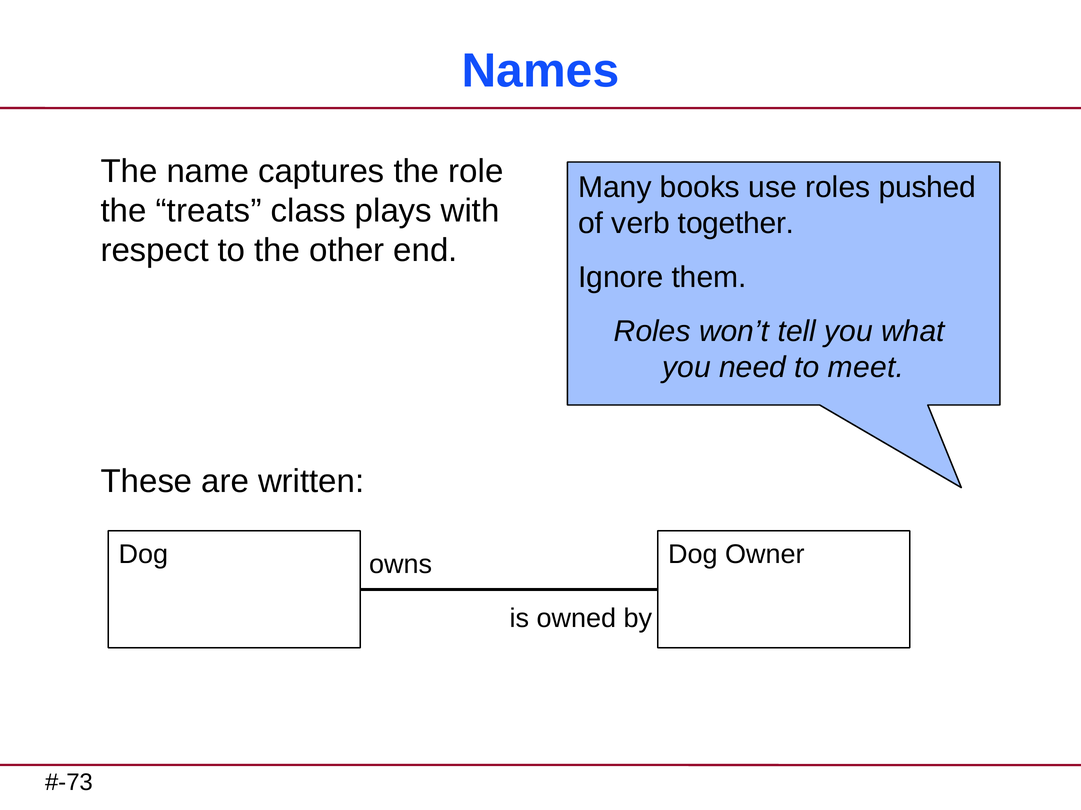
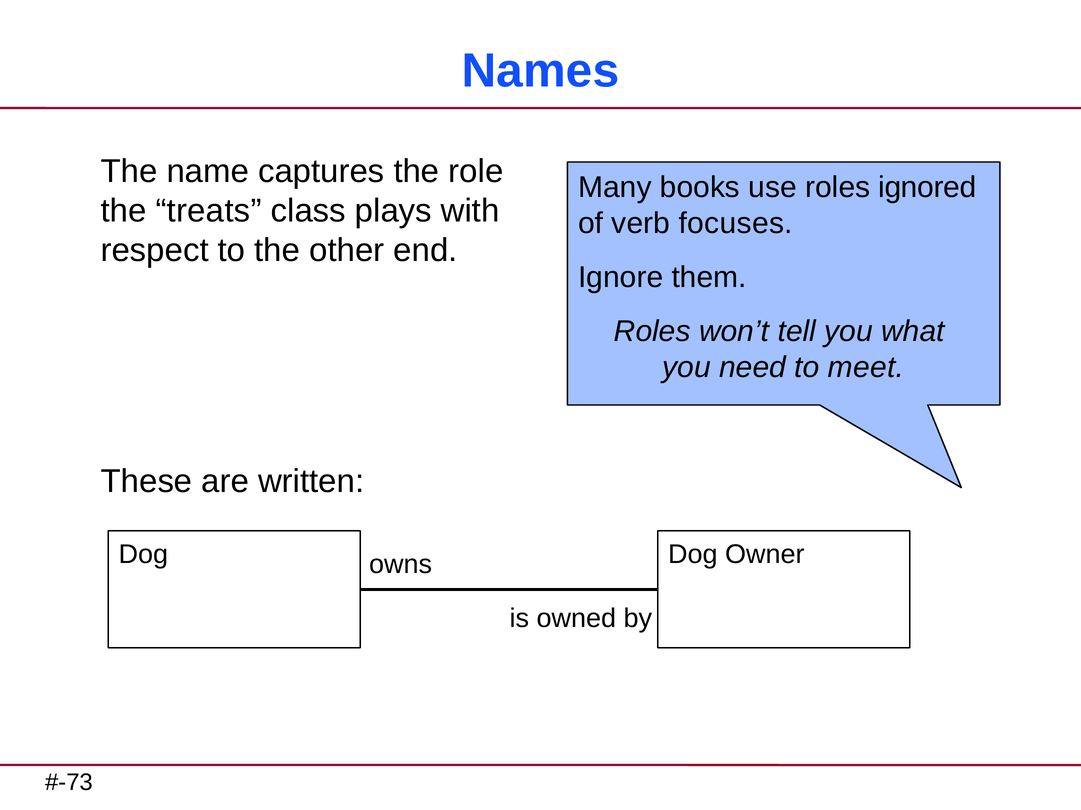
pushed: pushed -> ignored
together: together -> focuses
